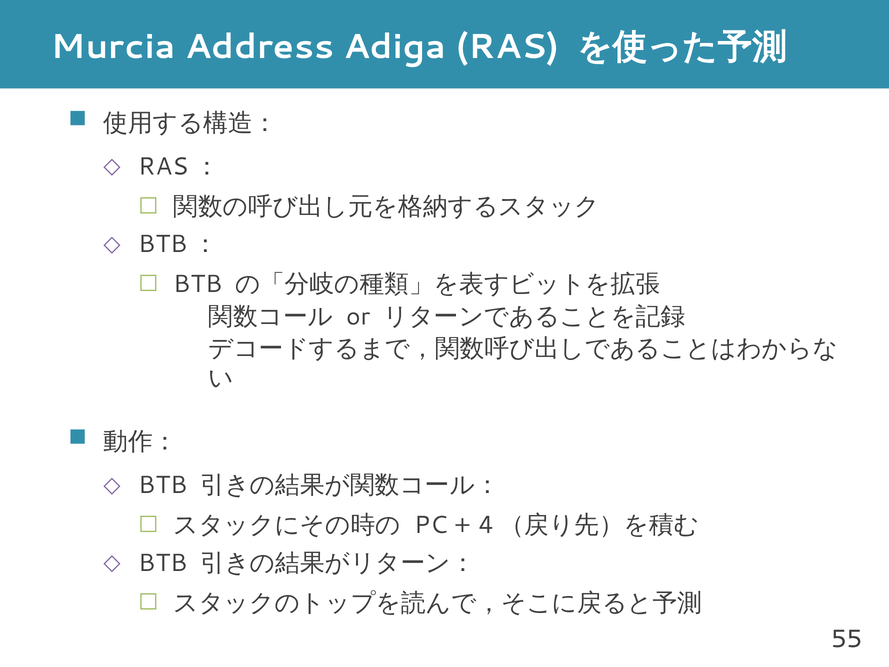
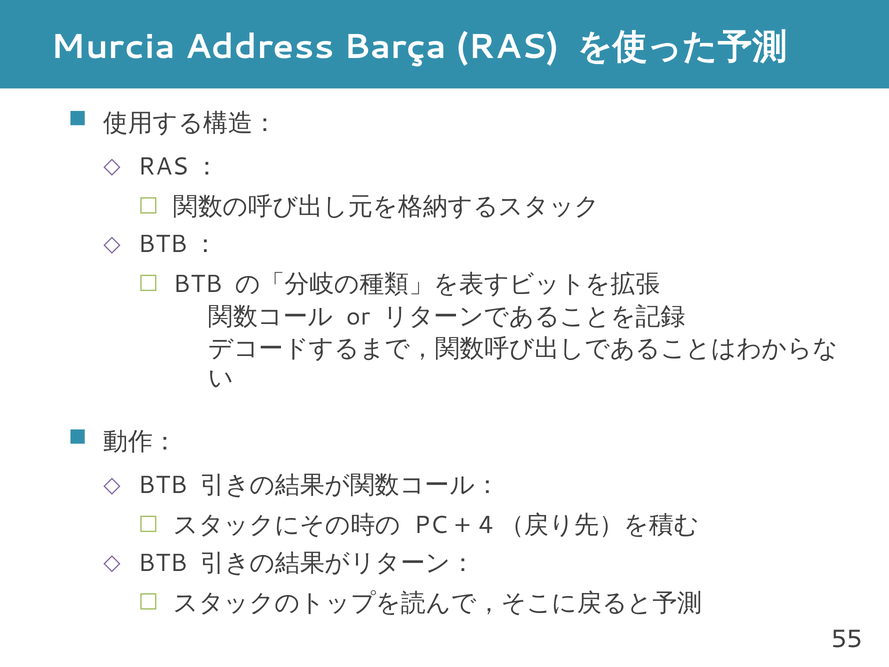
Adiga: Adiga -> Barça
